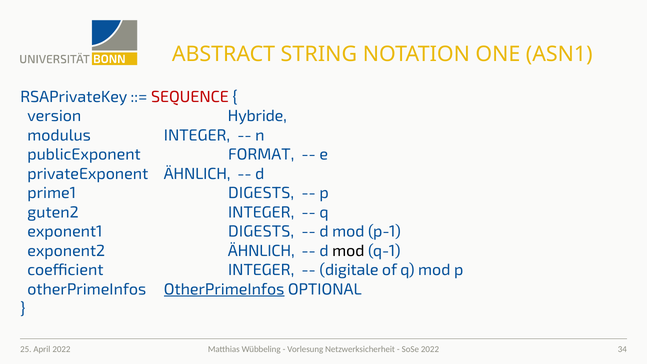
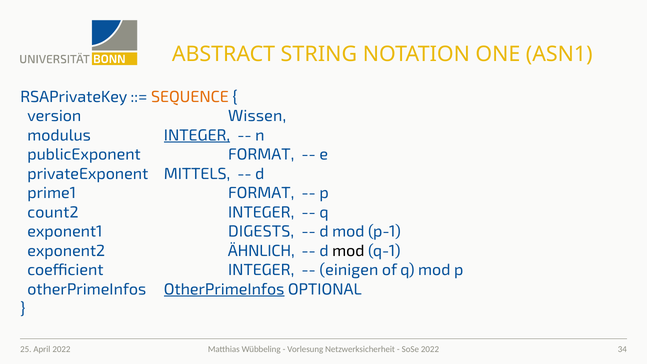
SEQUENCE colour: red -> orange
Hybride: Hybride -> Wissen
INTEGER at (197, 135) underline: none -> present
privateExponent ÄHNLICH: ÄHNLICH -> MITTELS
prime1 DIGESTS: DIGESTS -> FORMAT
guten2: guten2 -> count2
digitale: digitale -> einigen
